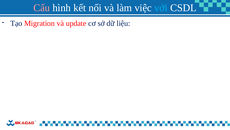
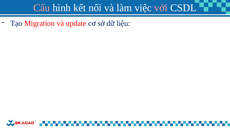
với colour: light blue -> pink
